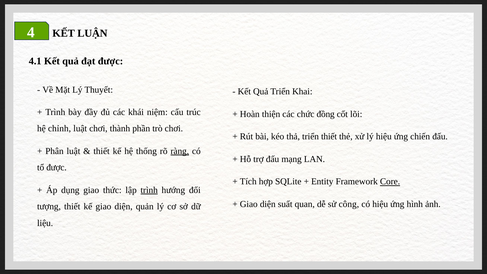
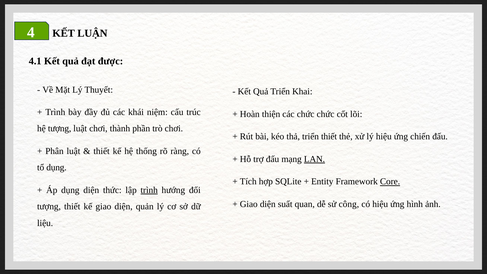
chức đồng: đồng -> chức
hệ chỉnh: chỉnh -> tượng
ràng underline: present -> none
LAN underline: none -> present
tổ được: được -> dụng
dụng giao: giao -> diện
